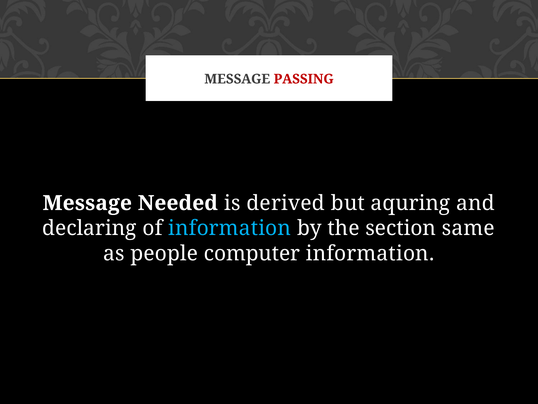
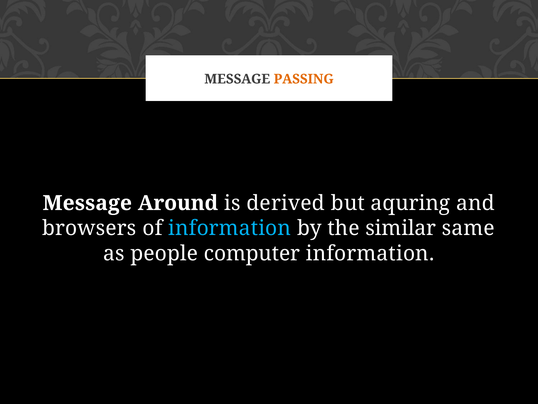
PASSING colour: red -> orange
Needed: Needed -> Around
declaring: declaring -> browsers
section: section -> similar
